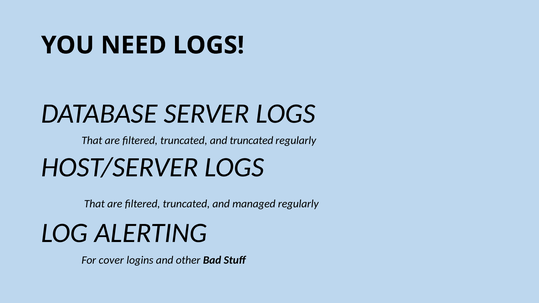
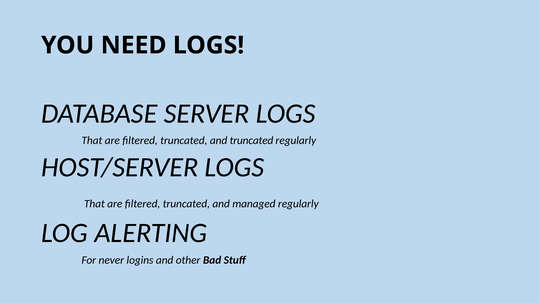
cover: cover -> never
